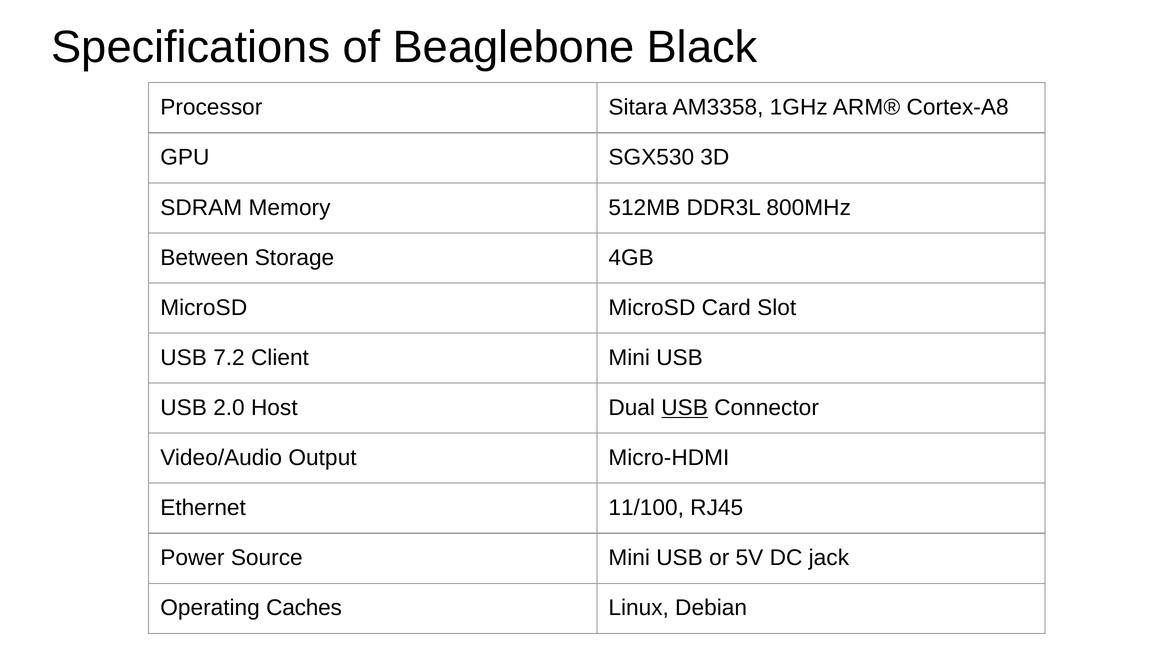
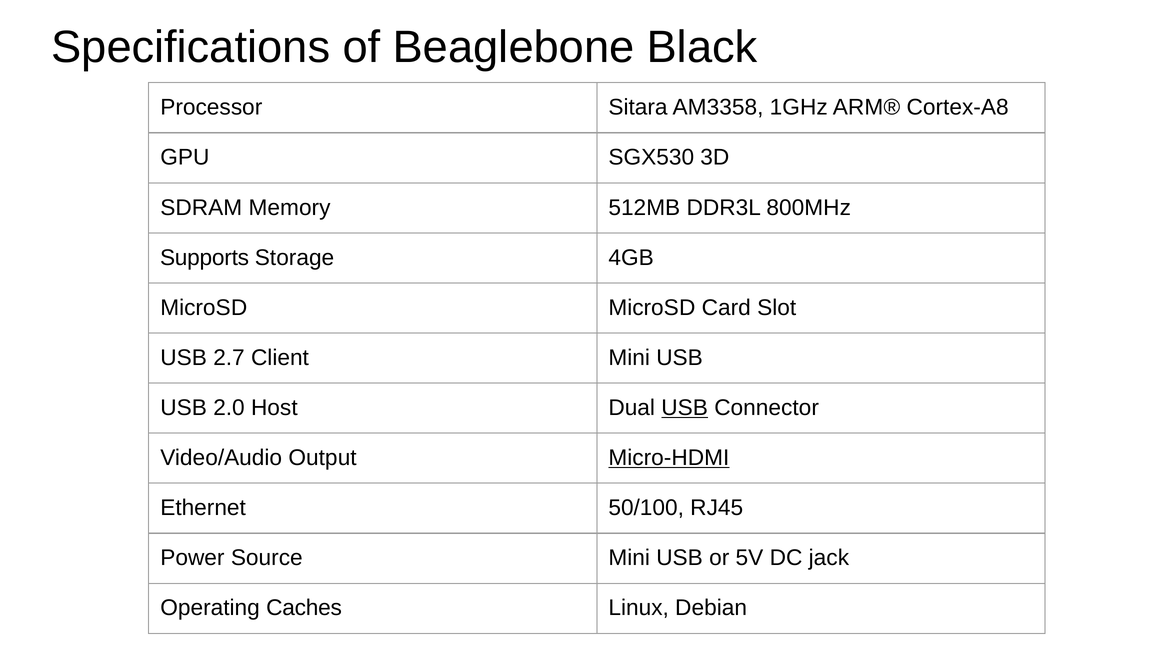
Between: Between -> Supports
7.2: 7.2 -> 2.7
Micro-HDMI underline: none -> present
11/100: 11/100 -> 50/100
